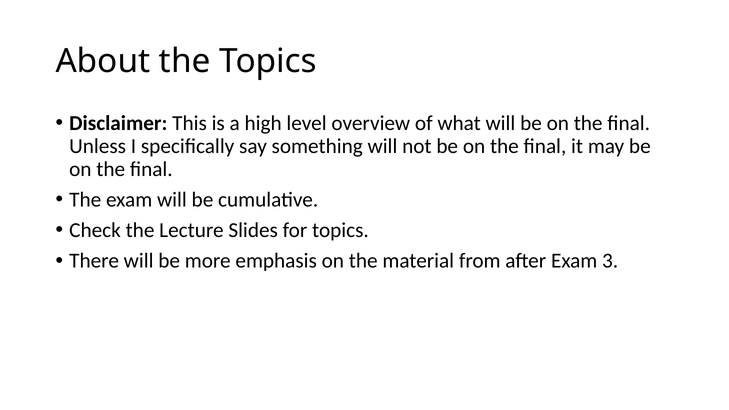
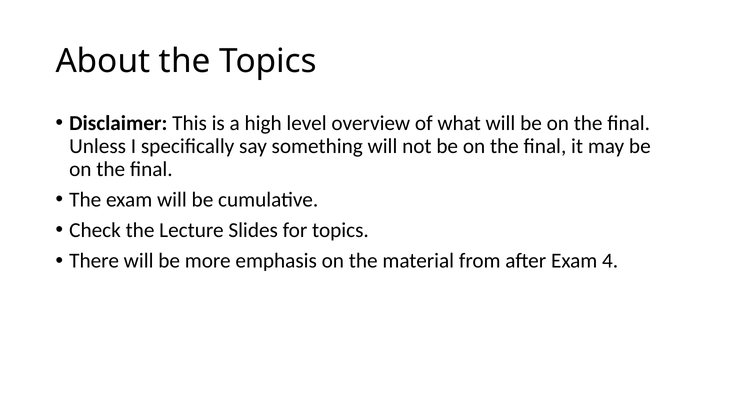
3: 3 -> 4
